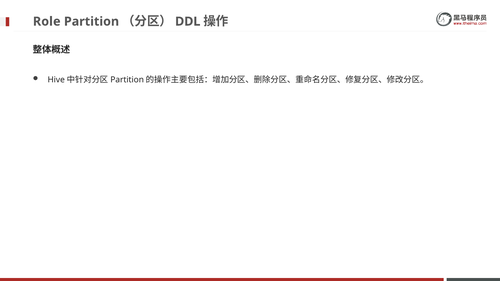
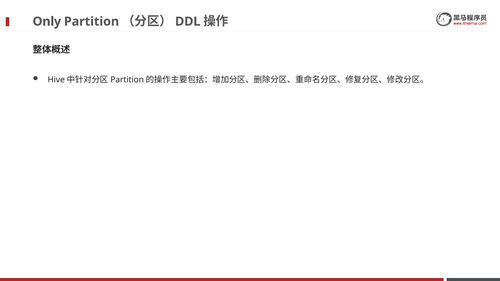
Role: Role -> Only
